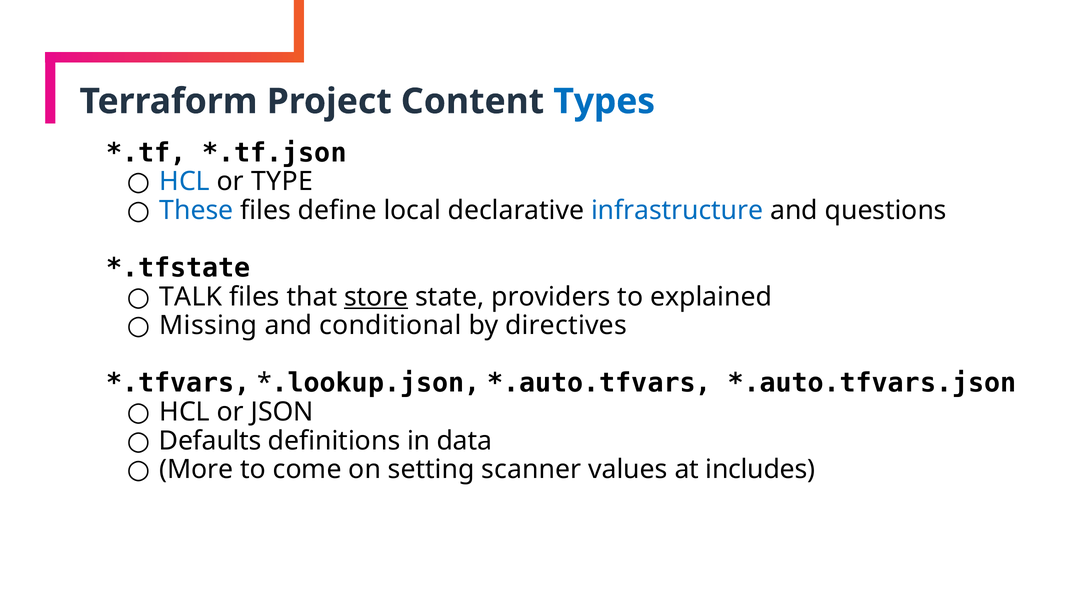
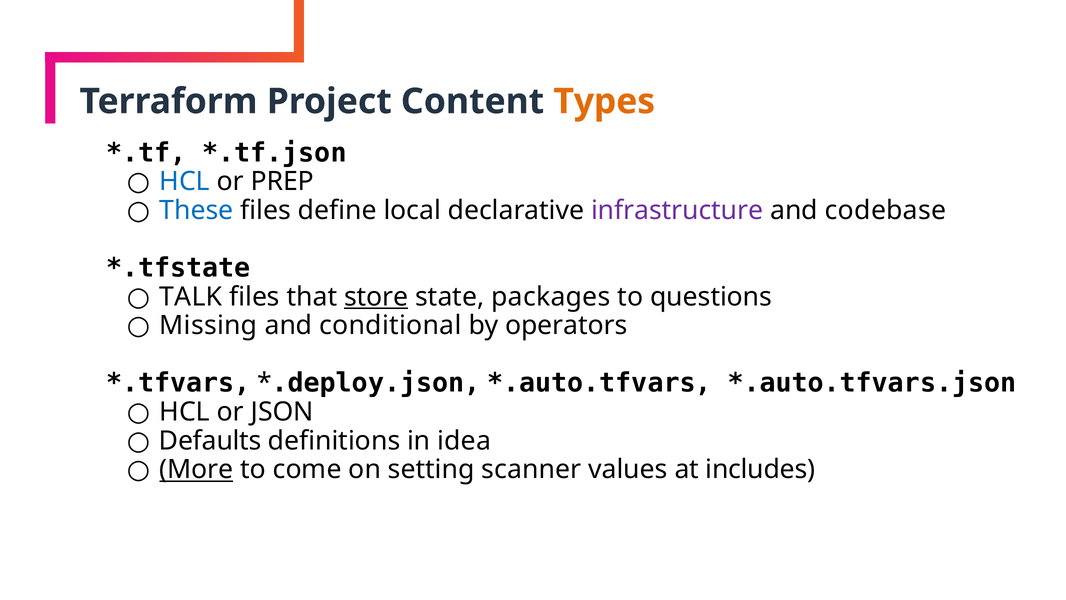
Types colour: blue -> orange
TYPE: TYPE -> PREP
infrastructure colour: blue -> purple
questions: questions -> codebase
providers: providers -> packages
explained: explained -> questions
directives: directives -> operators
.lookup.json: .lookup.json -> .deploy.json
data: data -> idea
More underline: none -> present
